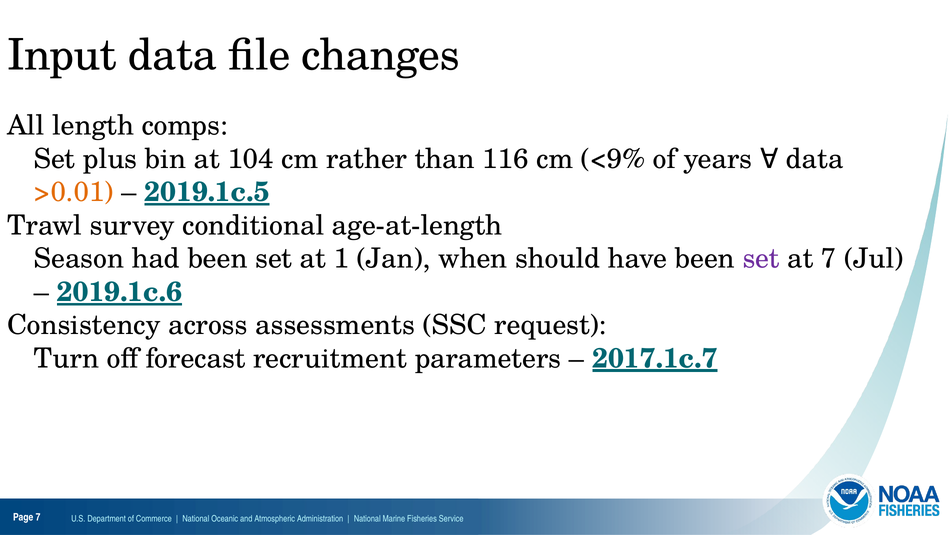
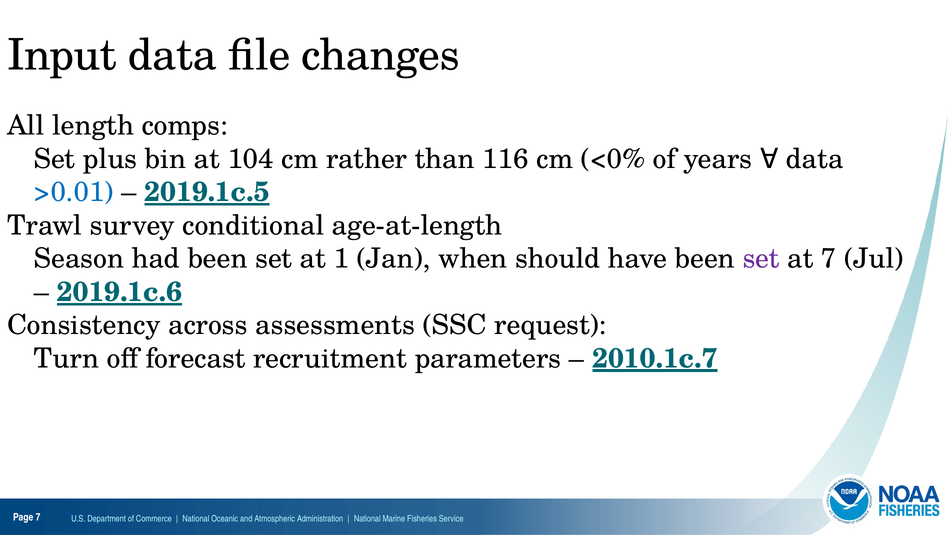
<9%: <9% -> <0%
>0.01 colour: orange -> blue
2017.1c.7: 2017.1c.7 -> 2010.1c.7
